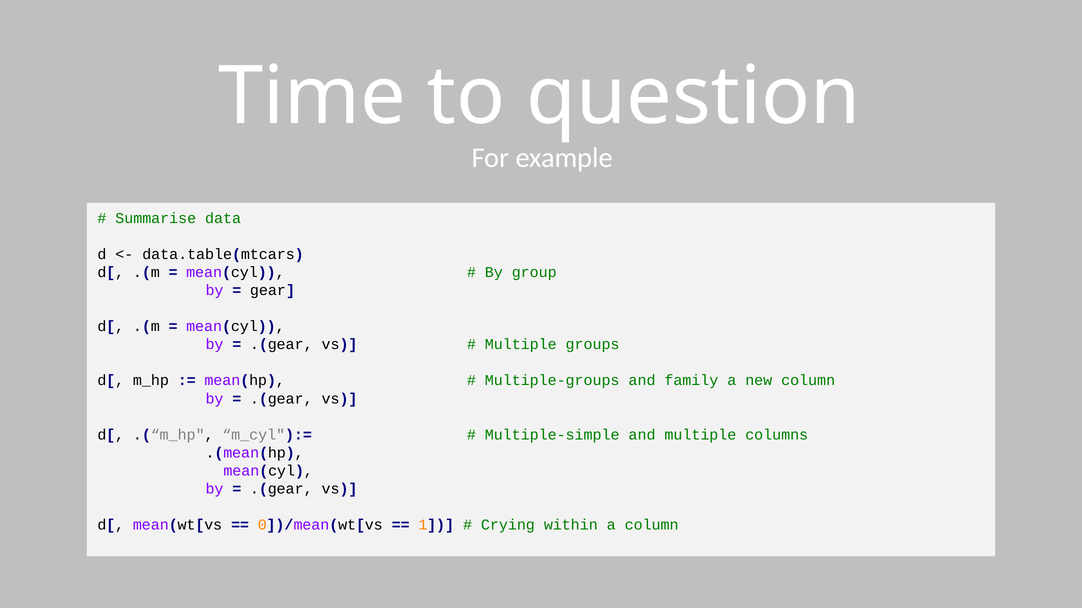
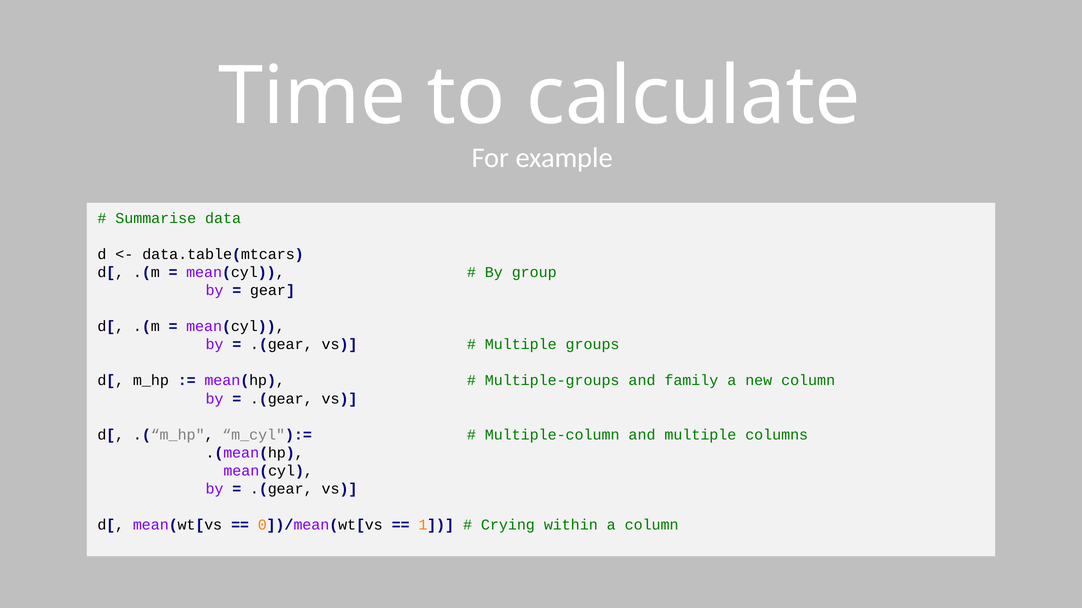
question: question -> calculate
Multiple-simple: Multiple-simple -> Multiple-column
